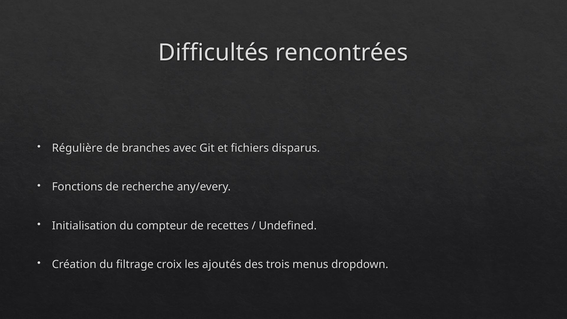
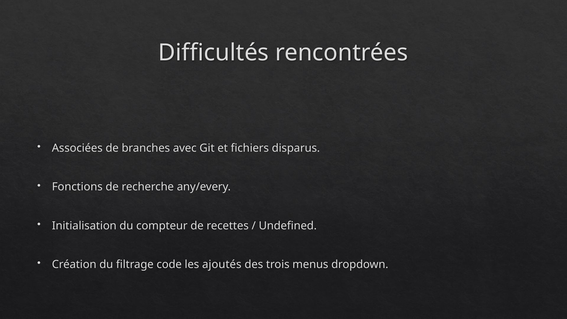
Régulière: Régulière -> Associées
croix: croix -> code
